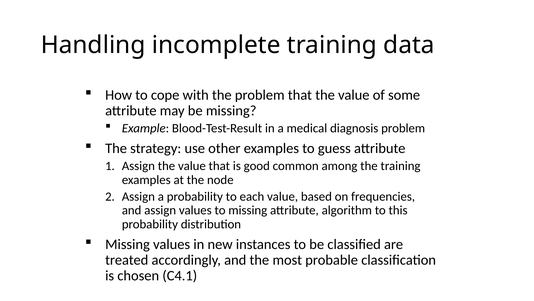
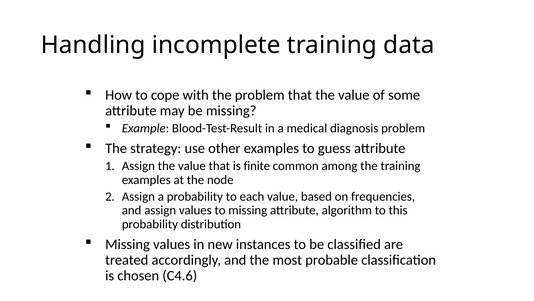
good: good -> finite
C4.1: C4.1 -> C4.6
